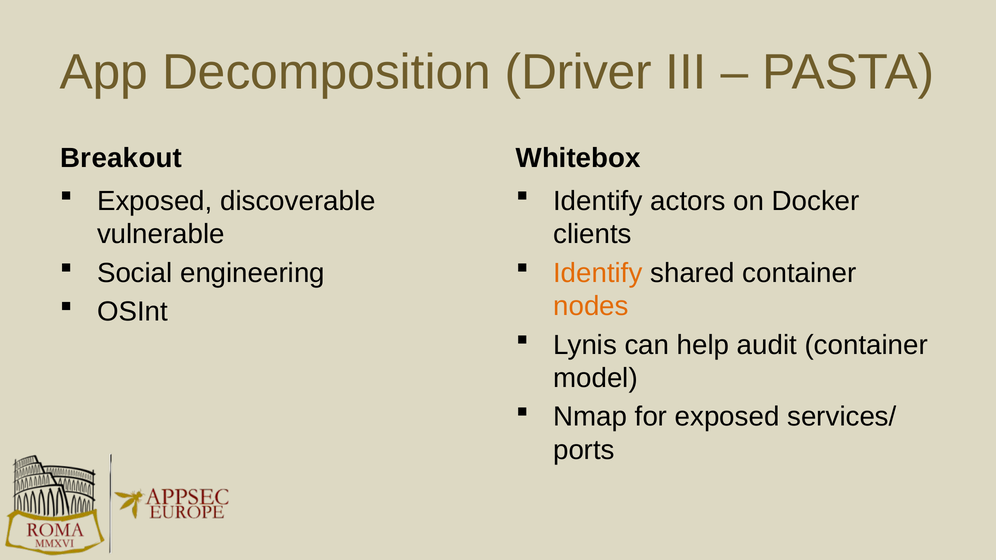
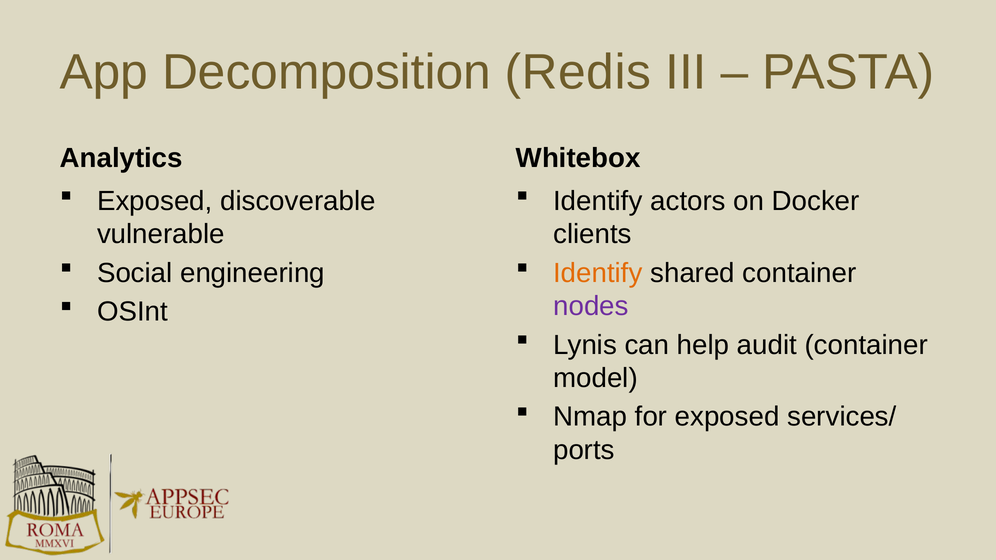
Driver: Driver -> Redis
Breakout: Breakout -> Analytics
nodes colour: orange -> purple
